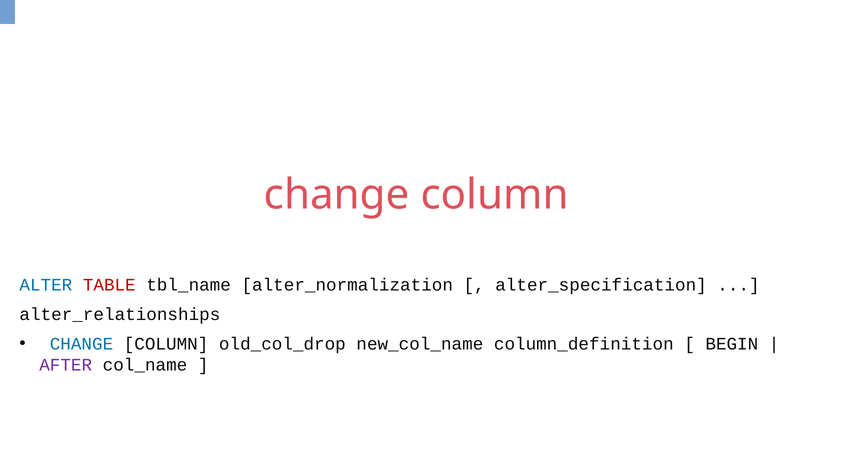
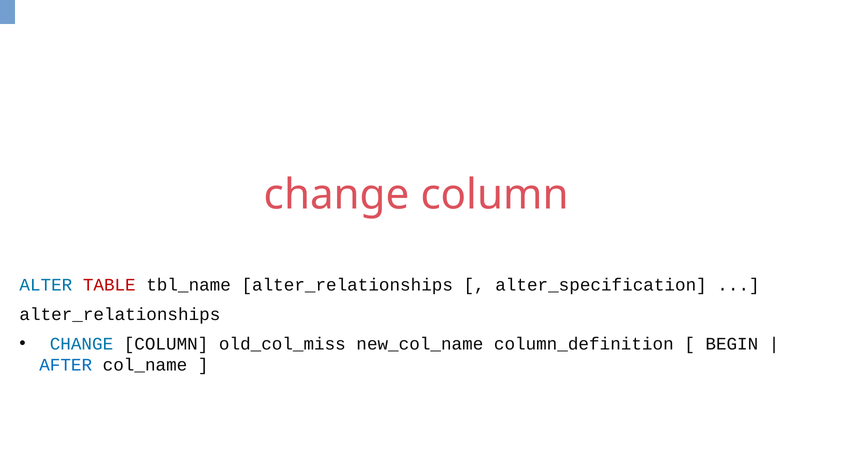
tbl_name alter_normalization: alter_normalization -> alter_relationships
old_col_drop: old_col_drop -> old_col_miss
AFTER colour: purple -> blue
